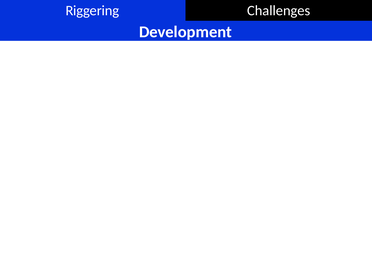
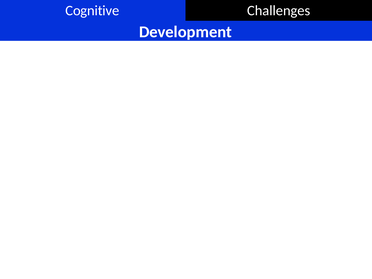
Riggering: Riggering -> Cognitive
